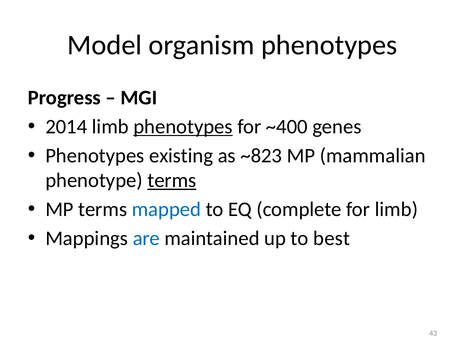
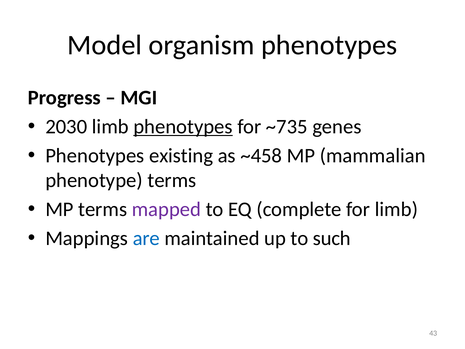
2014: 2014 -> 2030
~400: ~400 -> ~735
~823: ~823 -> ~458
terms at (172, 180) underline: present -> none
mapped colour: blue -> purple
best: best -> such
